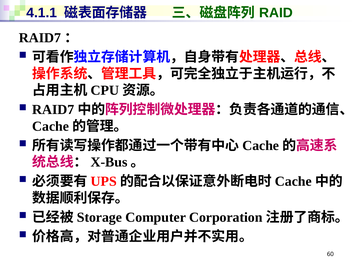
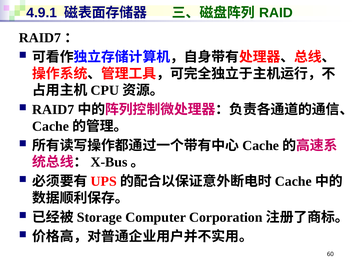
4.1.1: 4.1.1 -> 4.9.1
